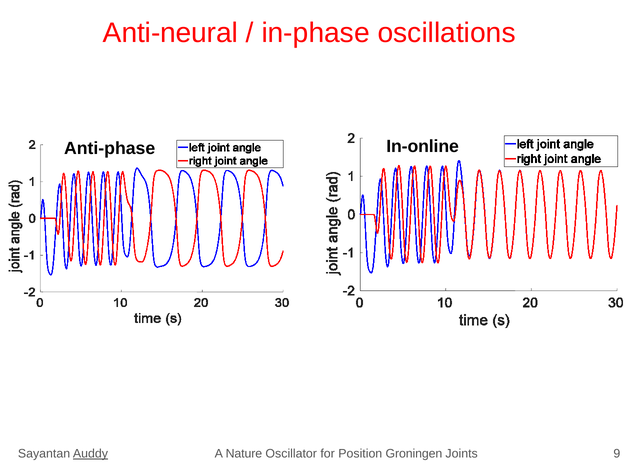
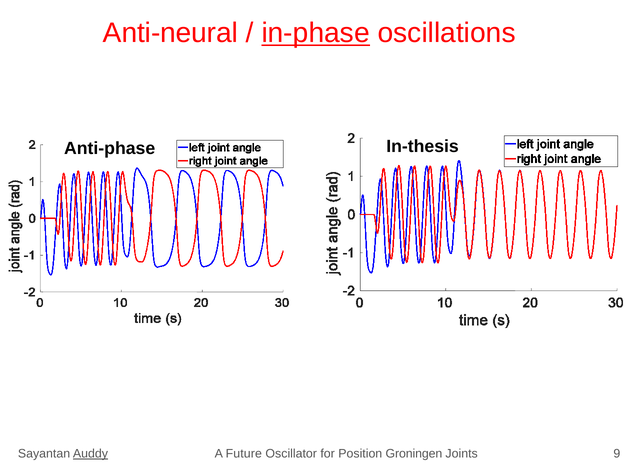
in-phase underline: none -> present
In-online: In-online -> In-thesis
Nature: Nature -> Future
